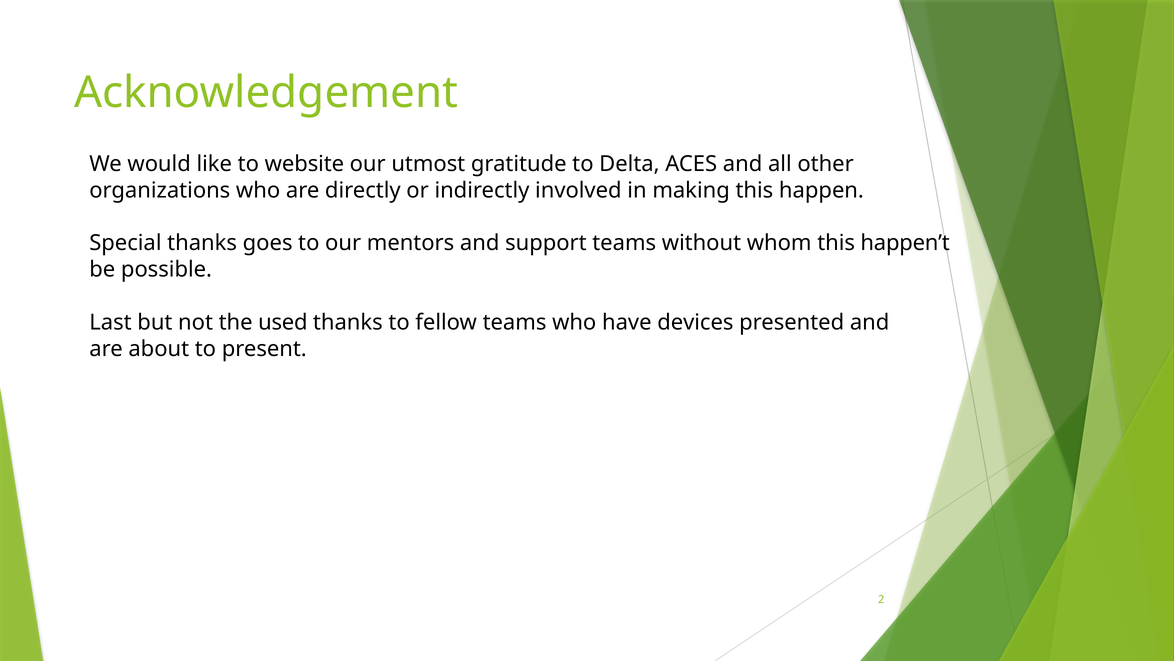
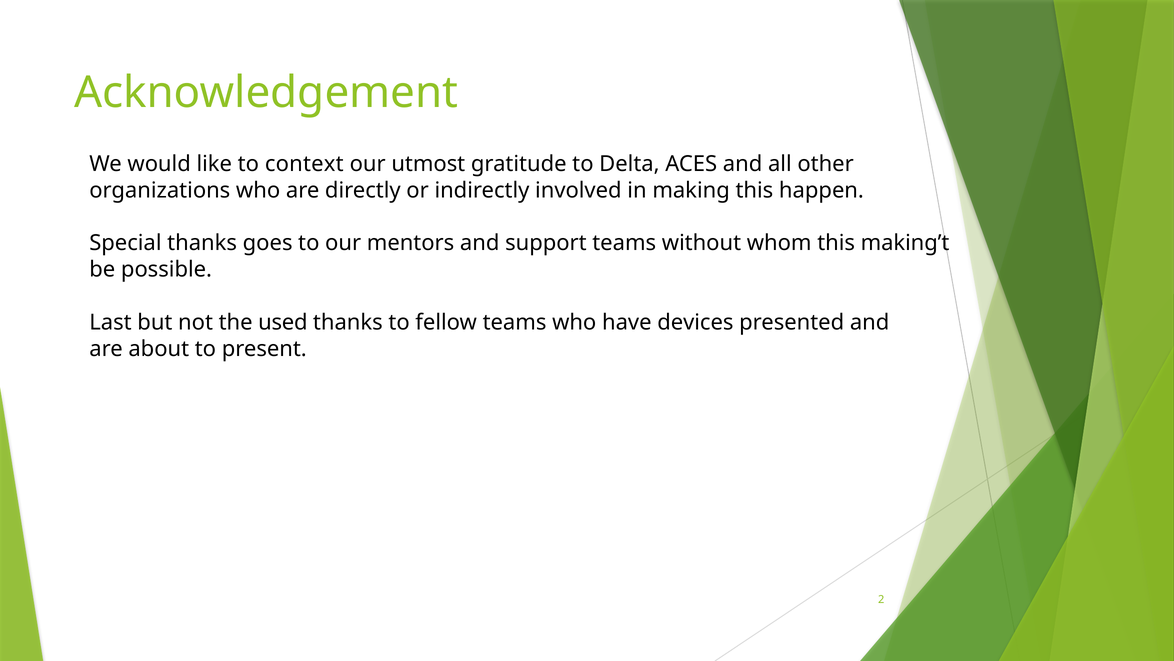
website: website -> context
happen’t: happen’t -> making’t
